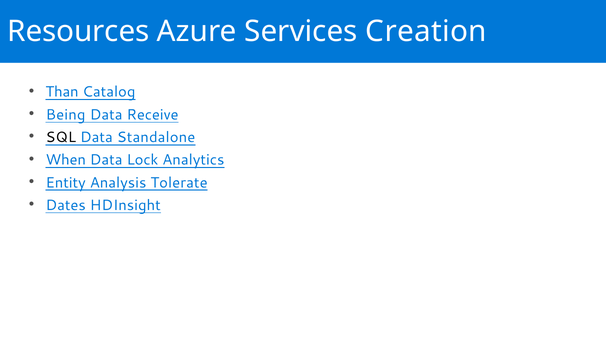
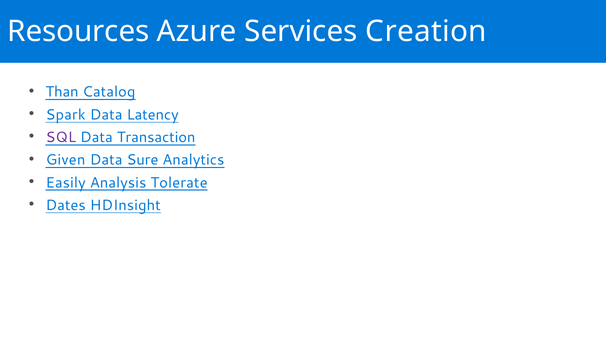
Being: Being -> Spark
Receive: Receive -> Latency
SQL colour: black -> purple
Standalone: Standalone -> Transaction
When: When -> Given
Lock: Lock -> Sure
Entity: Entity -> Easily
